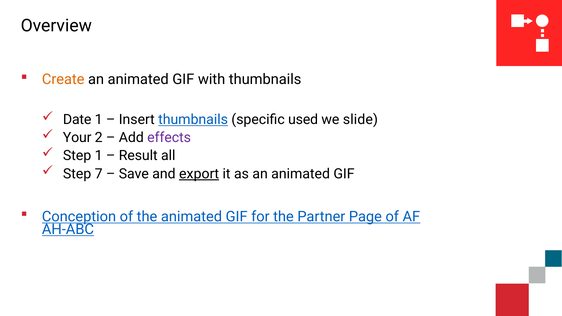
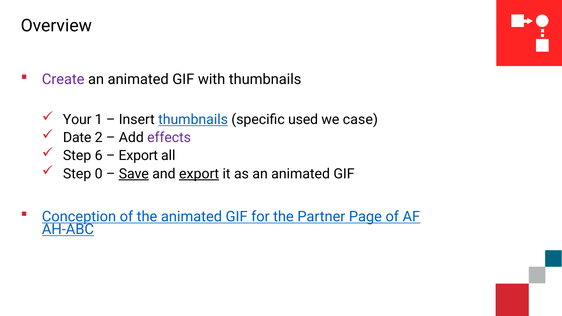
Create colour: orange -> purple
Date: Date -> Your
slide: slide -> case
Your: Your -> Date
Step 1: 1 -> 6
Result at (138, 156): Result -> Export
7: 7 -> 0
Save underline: none -> present
